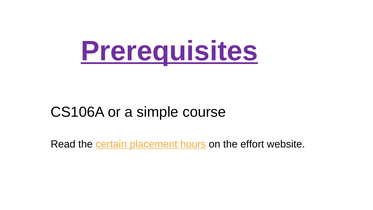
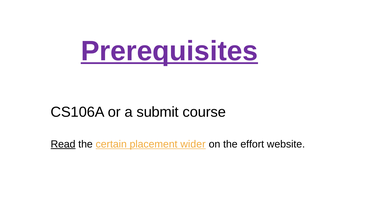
simple: simple -> submit
Read underline: none -> present
hours: hours -> wider
